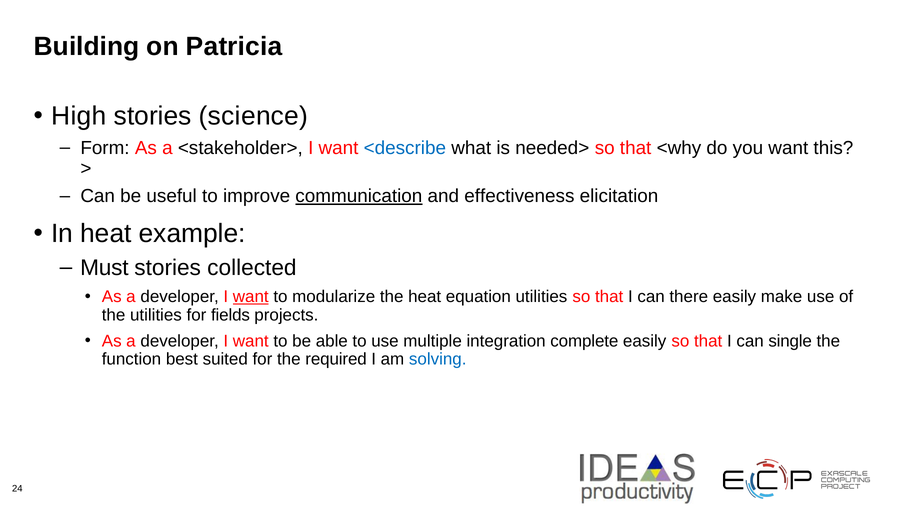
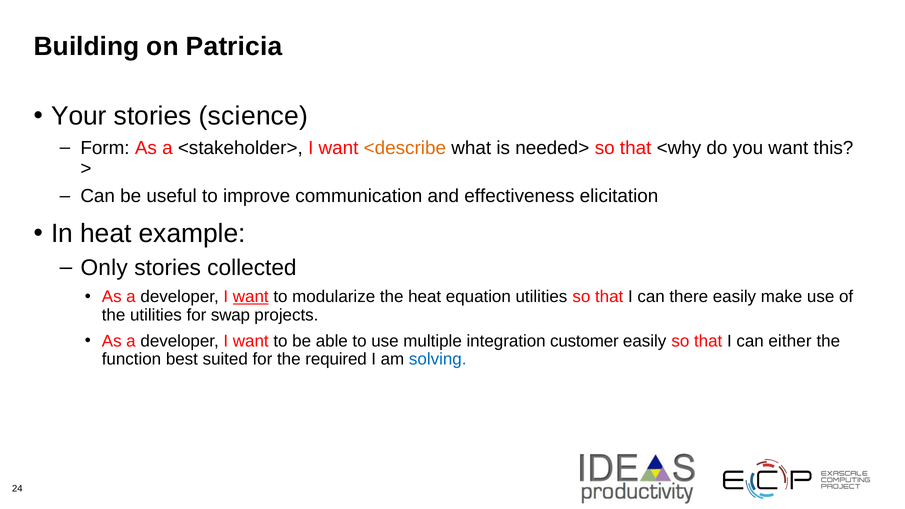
High: High -> Your
<describe colour: blue -> orange
communication underline: present -> none
Must: Must -> Only
fields: fields -> swap
complete: complete -> customer
single: single -> either
